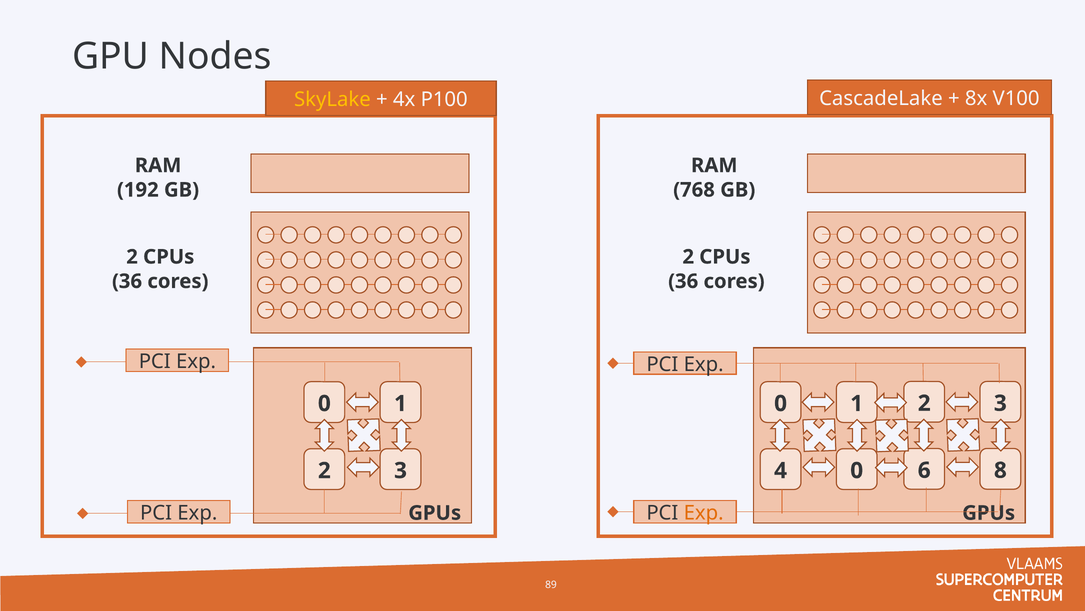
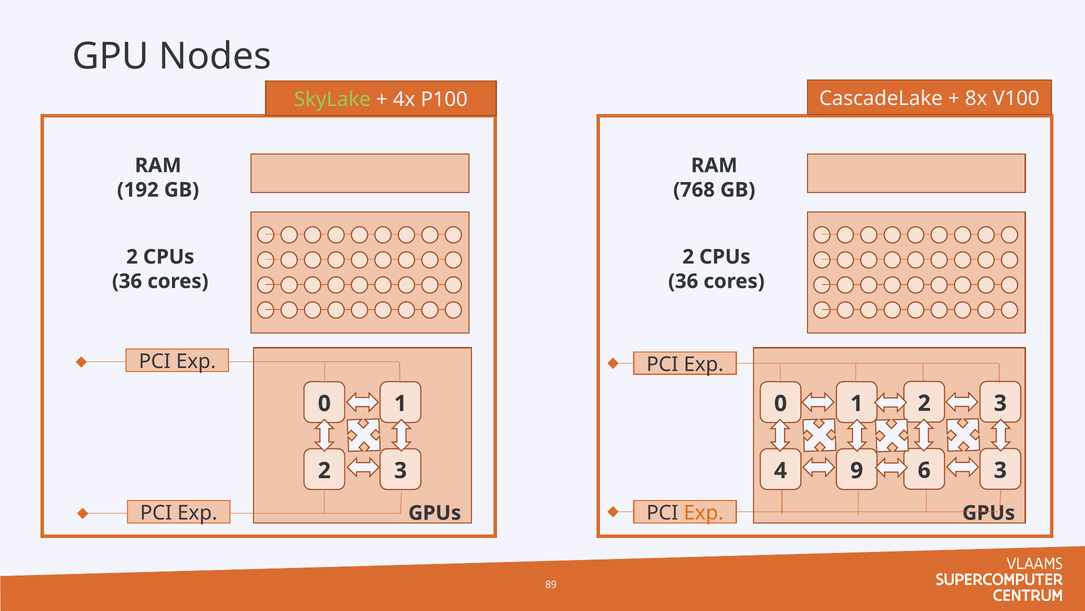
SkyLake colour: yellow -> light green
6 8: 8 -> 3
4 0: 0 -> 9
